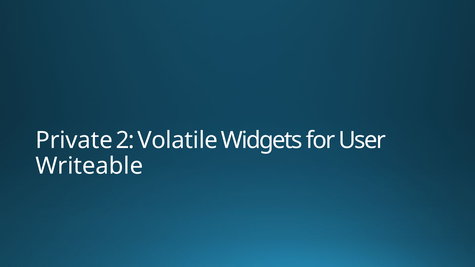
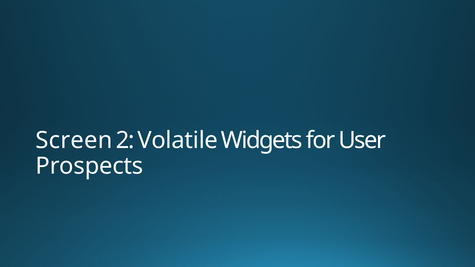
Private: Private -> Screen
Writeable: Writeable -> Prospects
